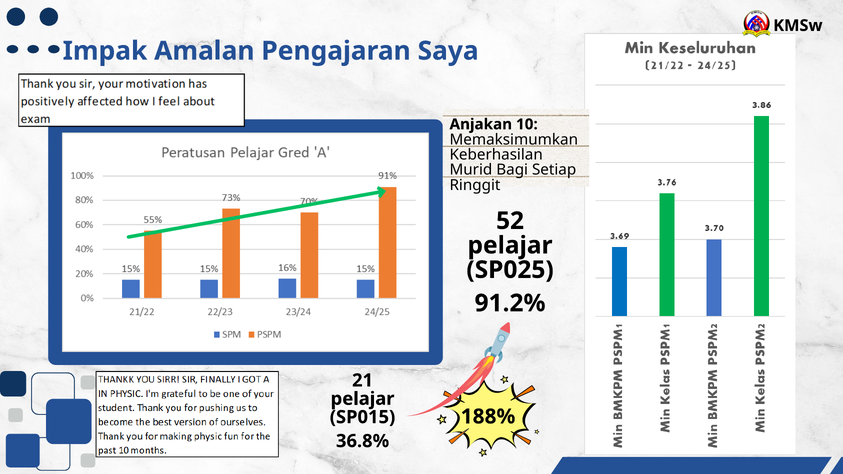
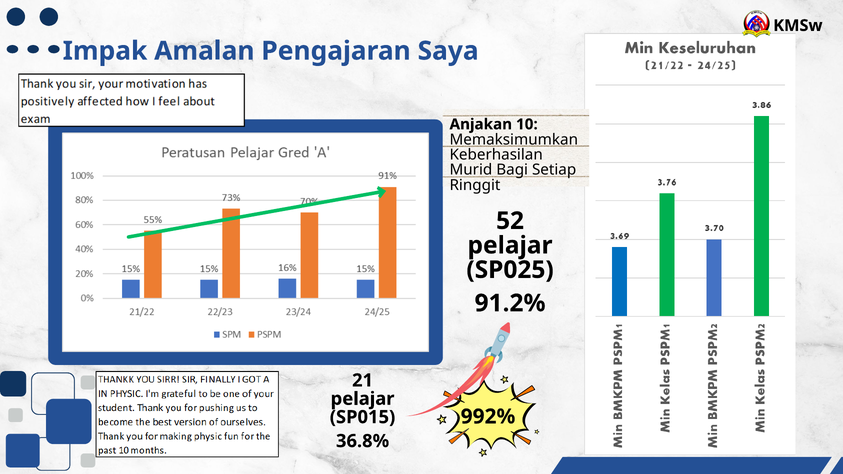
188%: 188% -> 992%
